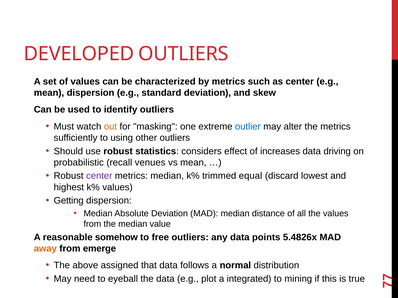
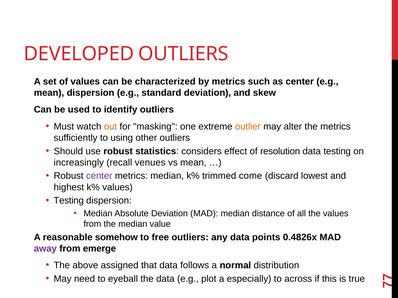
outlier colour: blue -> orange
increases: increases -> resolution
data driving: driving -> testing
probabilistic: probabilistic -> increasingly
equal: equal -> come
Getting at (69, 201): Getting -> Testing
5.4826x: 5.4826x -> 0.4826x
away colour: orange -> purple
integrated: integrated -> especially
mining: mining -> across
